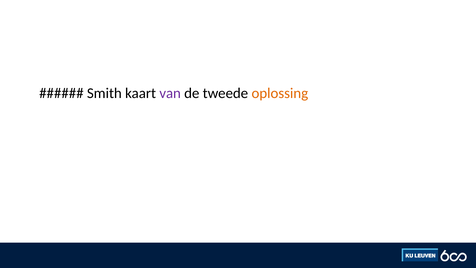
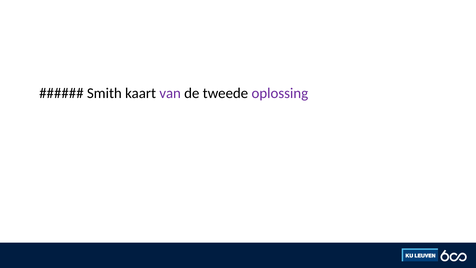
oplossing colour: orange -> purple
